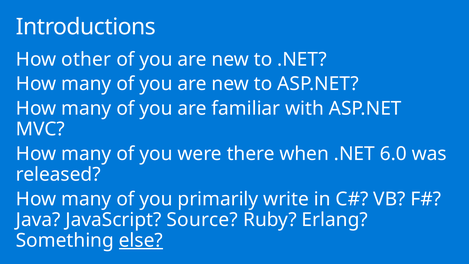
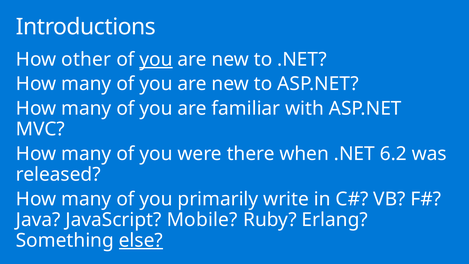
you at (156, 59) underline: none -> present
6.0: 6.0 -> 6.2
Source: Source -> Mobile
